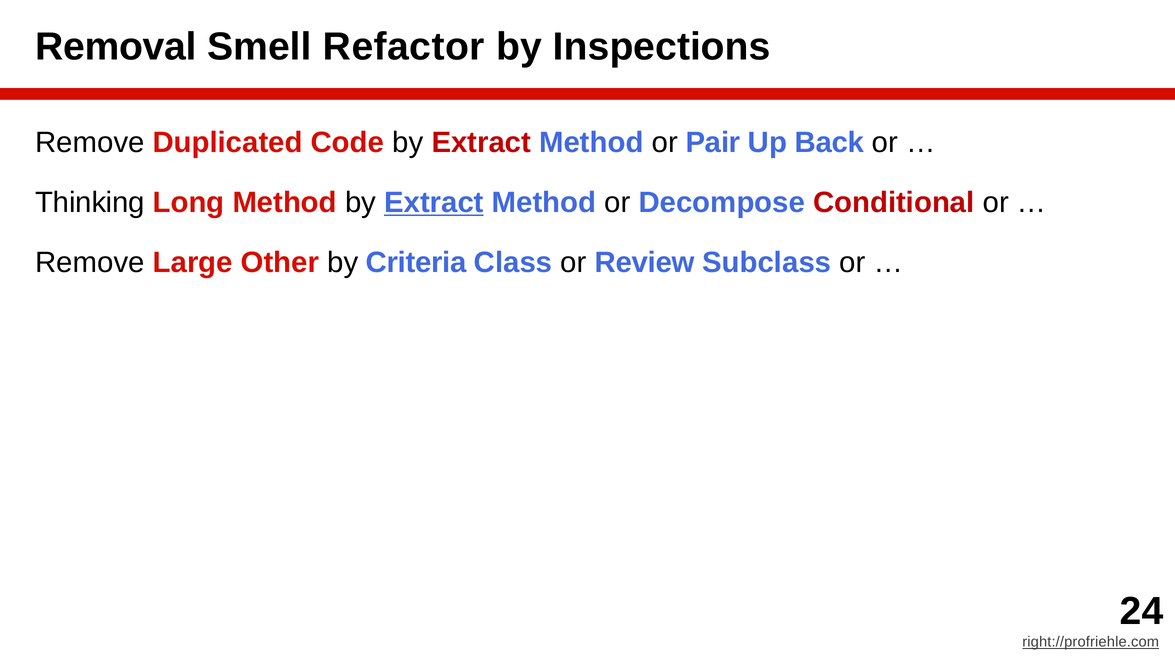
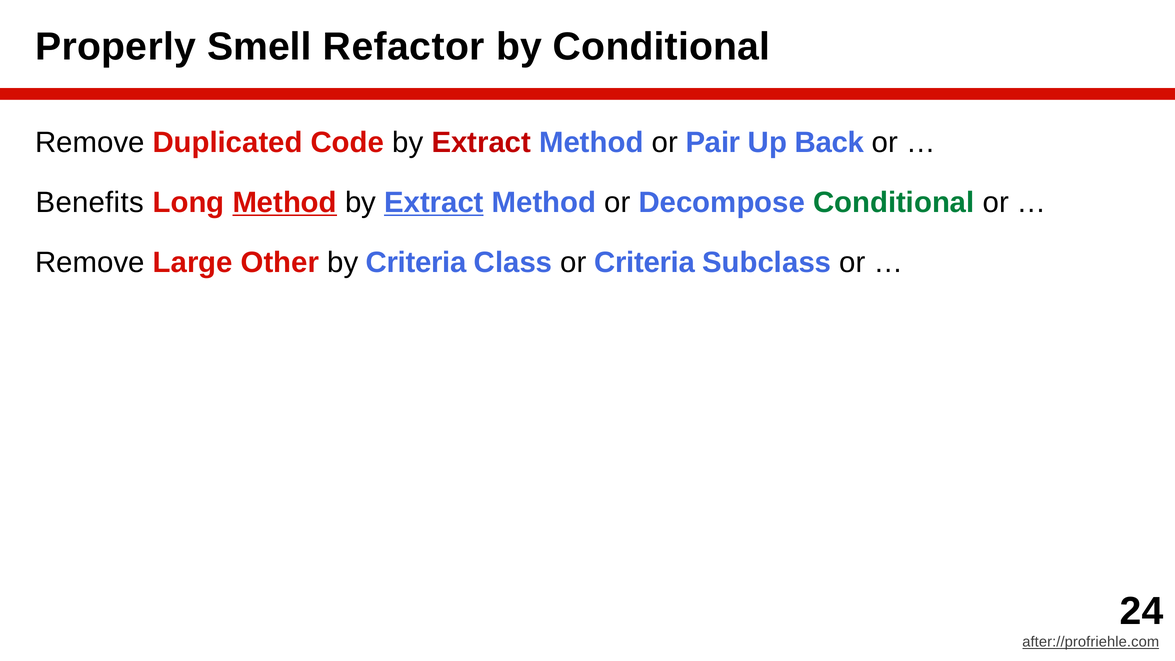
Removal: Removal -> Properly
by Inspections: Inspections -> Conditional
Thinking: Thinking -> Benefits
Method at (285, 203) underline: none -> present
Conditional at (894, 203) colour: red -> green
or Review: Review -> Criteria
right://profriehle.com: right://profriehle.com -> after://profriehle.com
